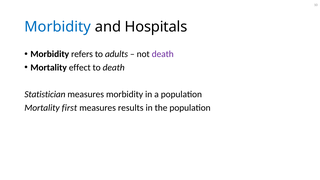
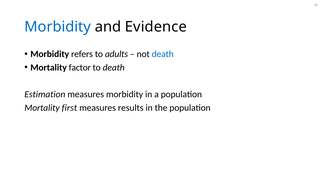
Hospitals: Hospitals -> Evidence
death at (163, 54) colour: purple -> blue
effect: effect -> factor
Statistician: Statistician -> Estimation
